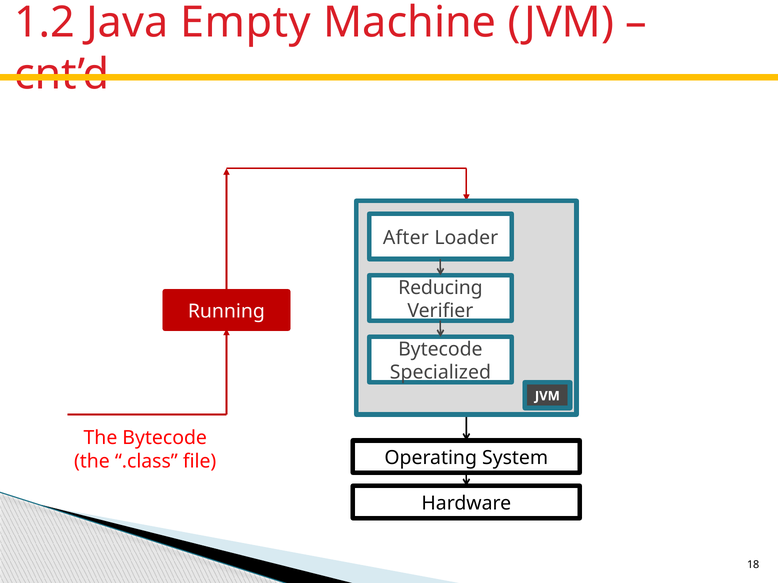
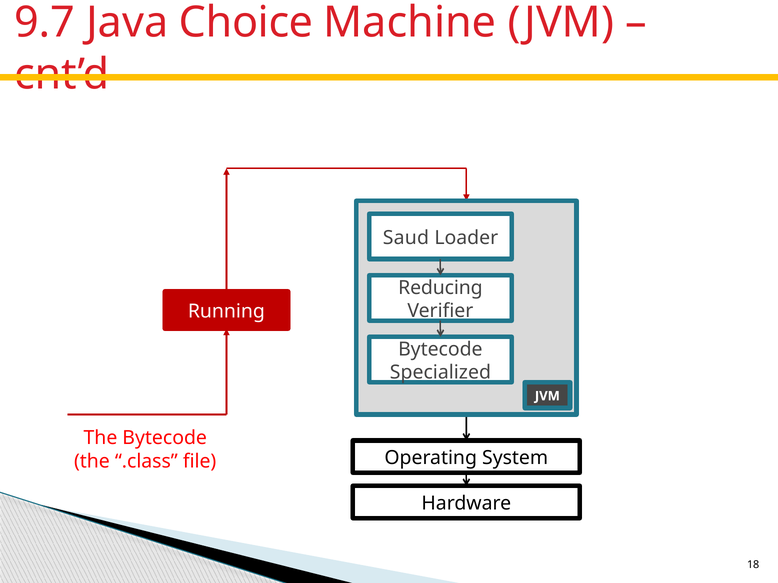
1.2: 1.2 -> 9.7
Empty: Empty -> Choice
After: After -> Saud
